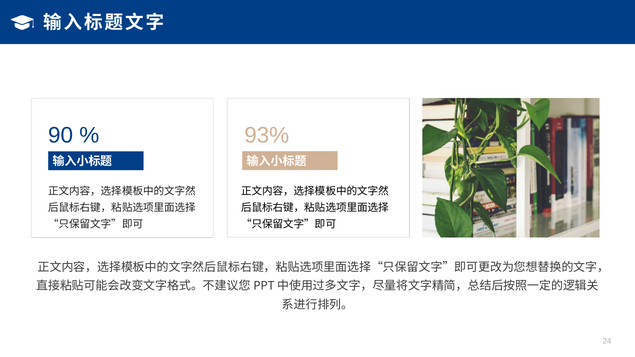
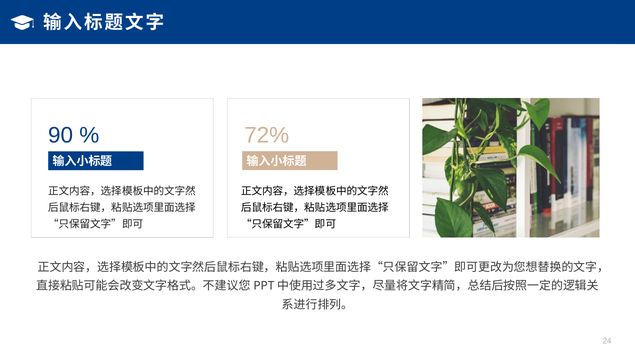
93%: 93% -> 72%
